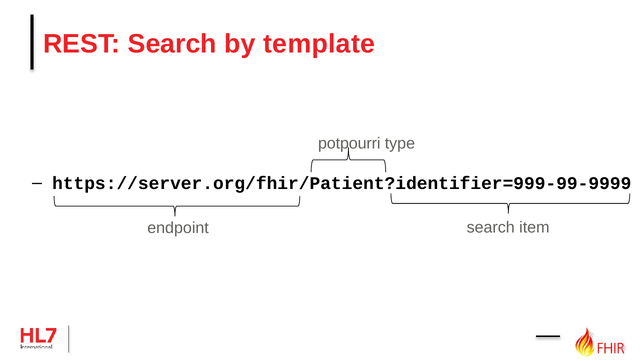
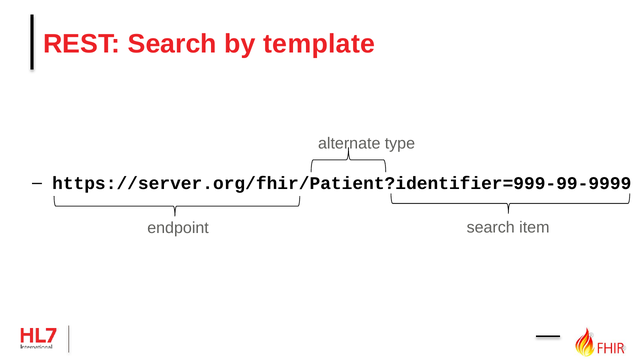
potpourri: potpourri -> alternate
